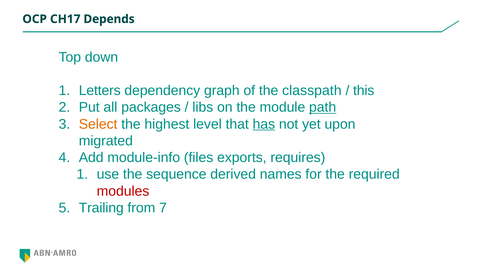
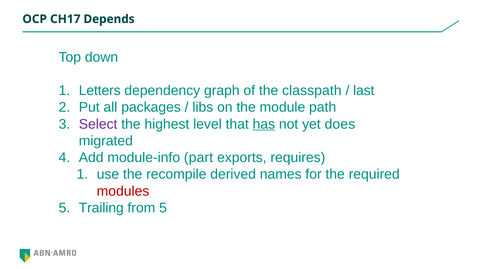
this: this -> last
path underline: present -> none
Select colour: orange -> purple
upon: upon -> does
files: files -> part
sequence: sequence -> recompile
from 7: 7 -> 5
